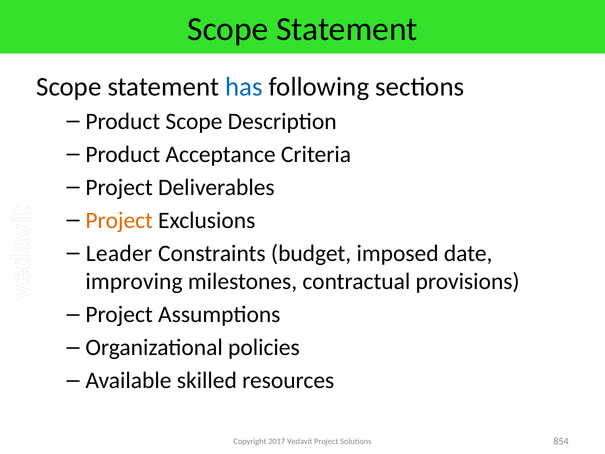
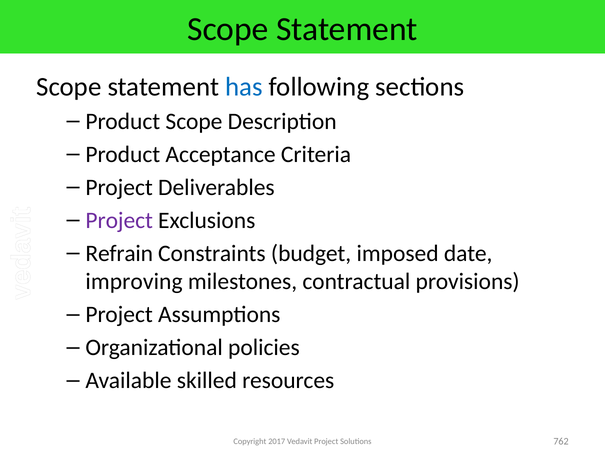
Project at (119, 220) colour: orange -> purple
Leader: Leader -> Refrain
854: 854 -> 762
